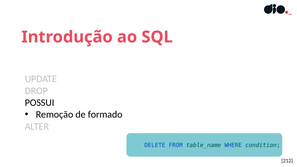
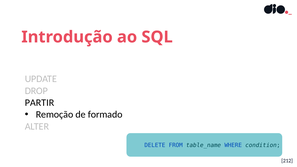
POSSUI: POSSUI -> PARTIR
